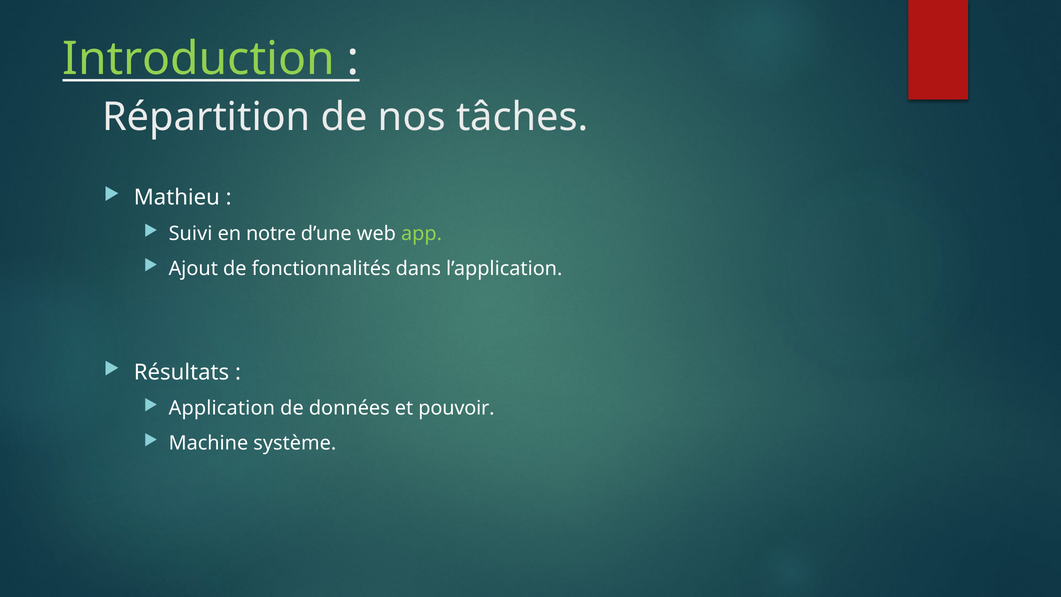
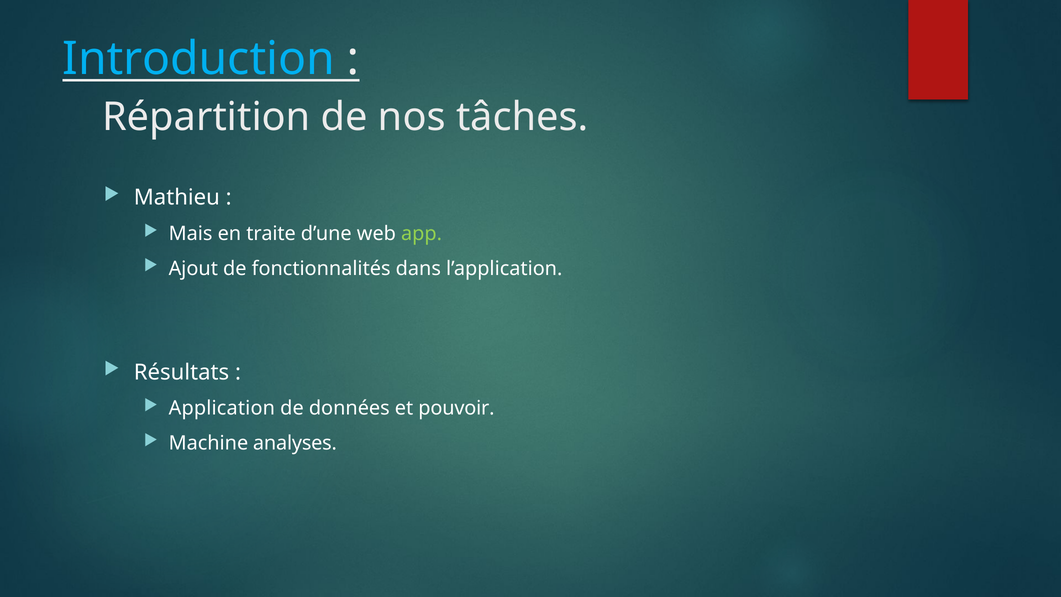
Introduction colour: light green -> light blue
Suivi: Suivi -> Mais
notre: notre -> traite
système: système -> analyses
